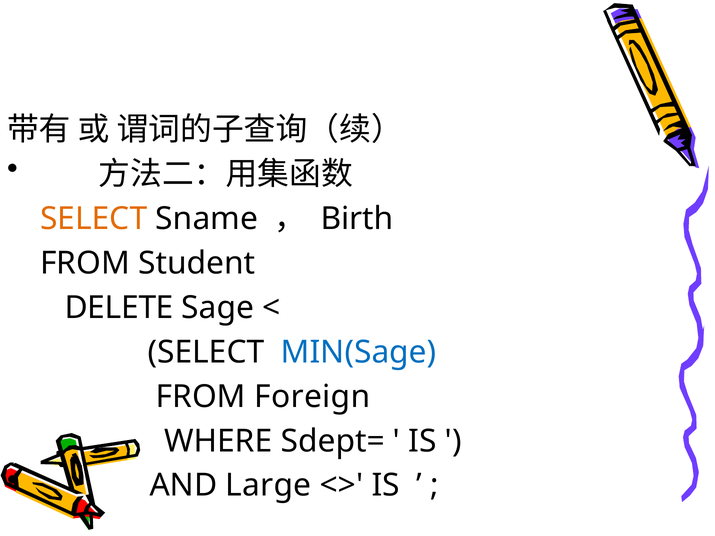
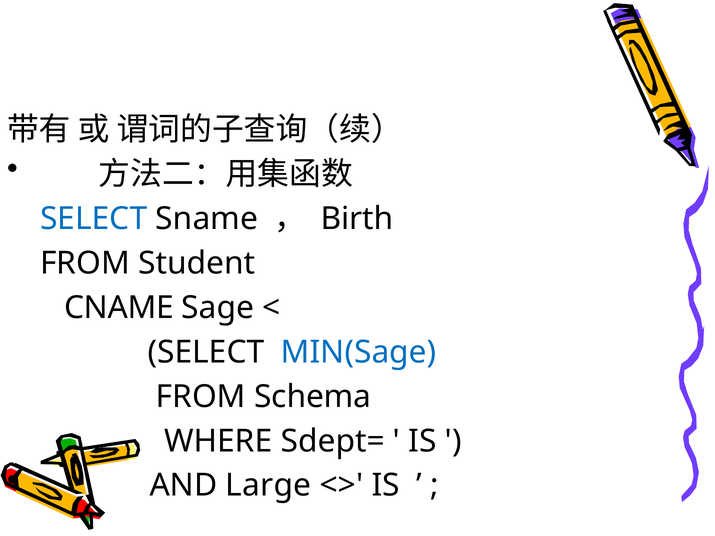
SELECT at (94, 219) colour: orange -> blue
DELETE: DELETE -> CNAME
Foreign: Foreign -> Schema
